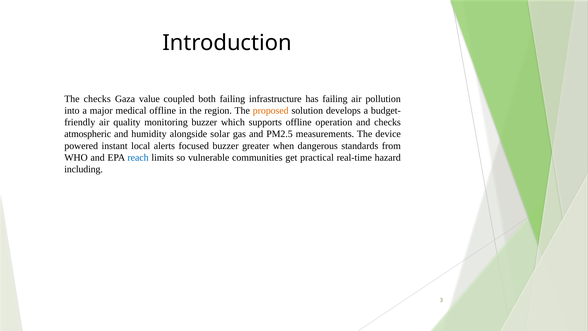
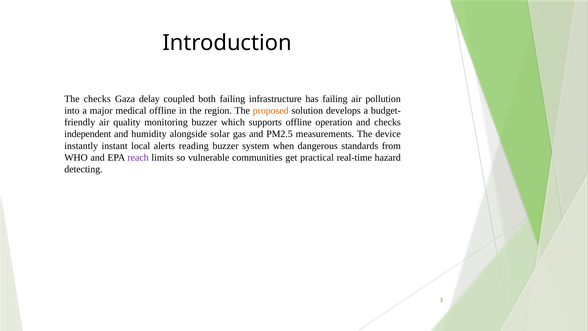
value: value -> delay
atmospheric: atmospheric -> independent
powered: powered -> instantly
focused: focused -> reading
greater: greater -> system
reach colour: blue -> purple
including: including -> detecting
